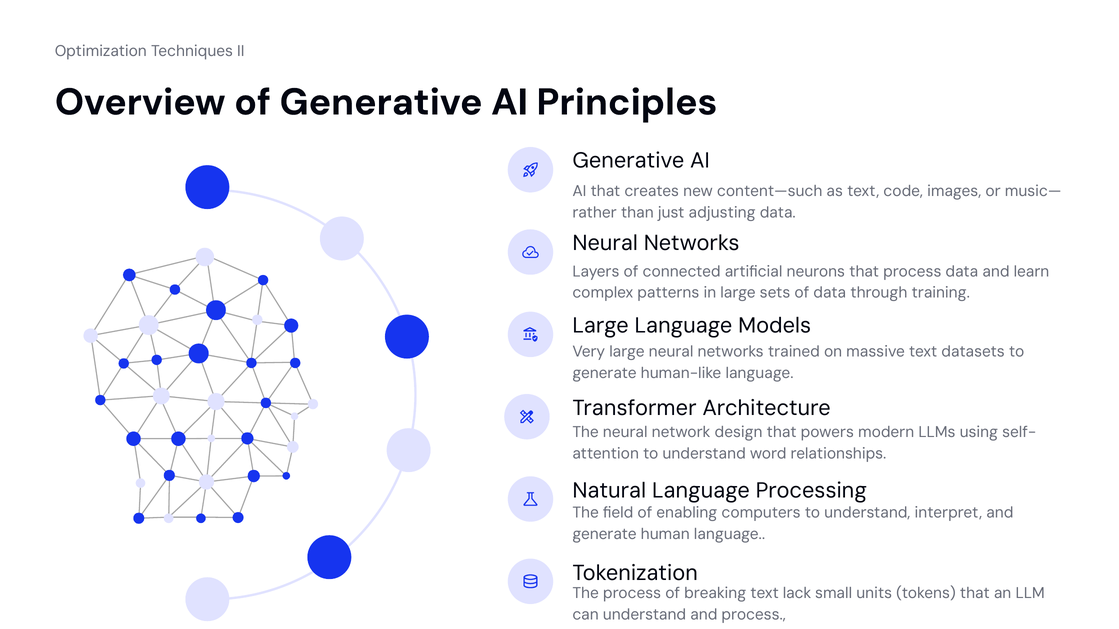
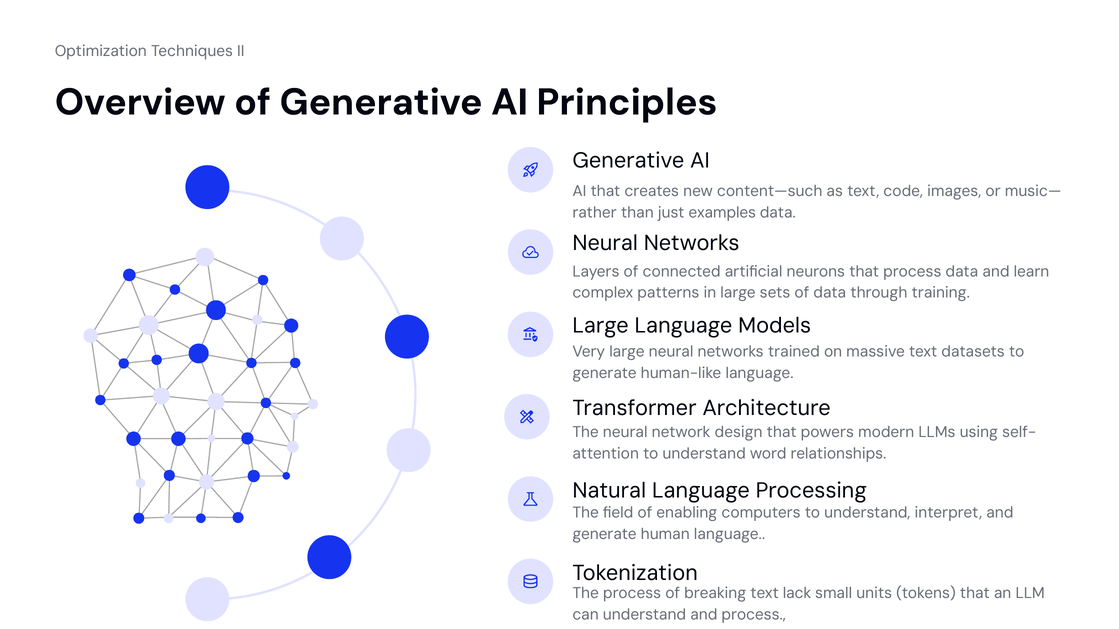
adjusting: adjusting -> examples
